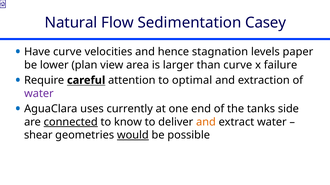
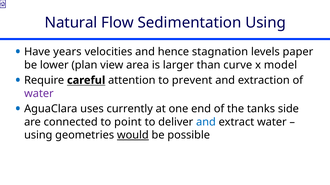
Sedimentation Casey: Casey -> Using
Have curve: curve -> years
failure: failure -> model
optimal: optimal -> prevent
connected underline: present -> none
know: know -> point
and at (206, 122) colour: orange -> blue
shear at (38, 136): shear -> using
